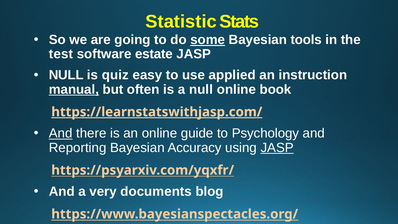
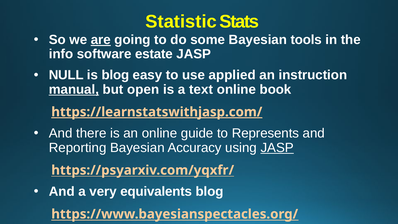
are underline: none -> present
some underline: present -> none
test: test -> info
is quiz: quiz -> blog
often: often -> open
a null: null -> text
And at (61, 133) underline: present -> none
Psychology: Psychology -> Represents
documents: documents -> equivalents
